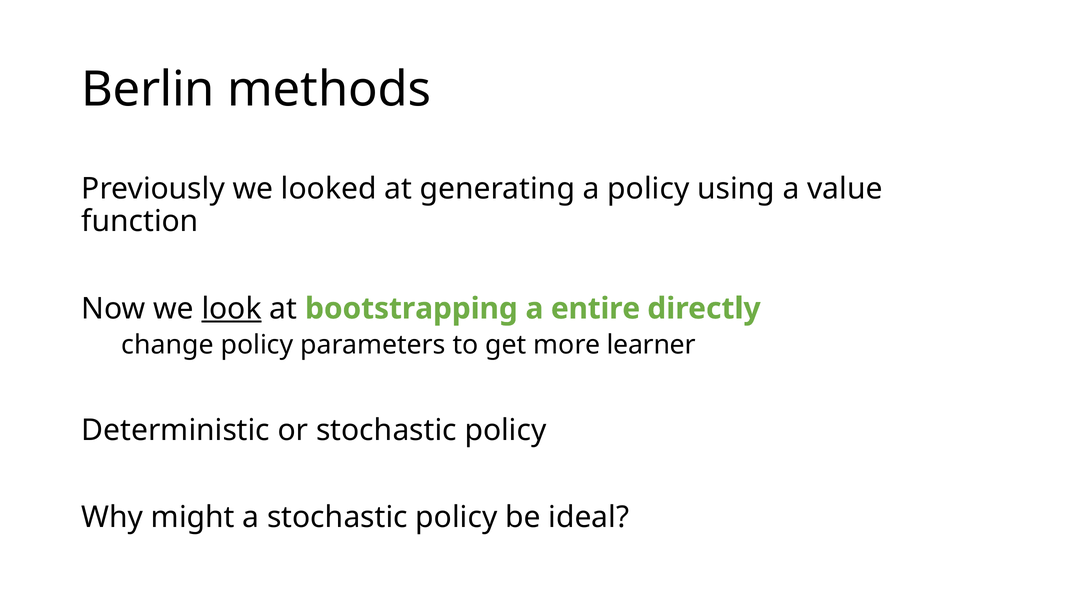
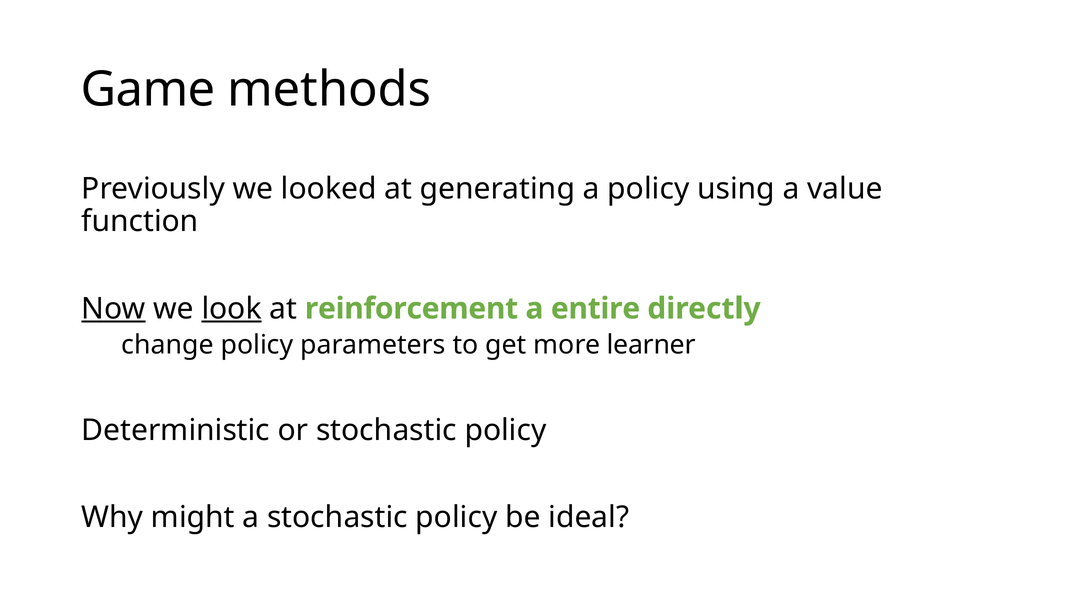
Berlin: Berlin -> Game
Now underline: none -> present
bootstrapping: bootstrapping -> reinforcement
